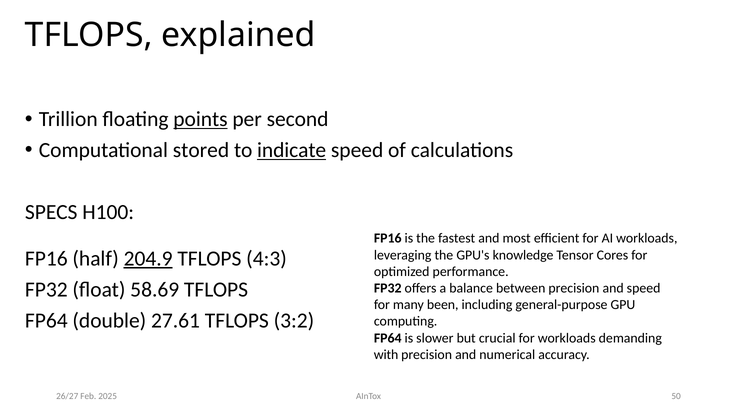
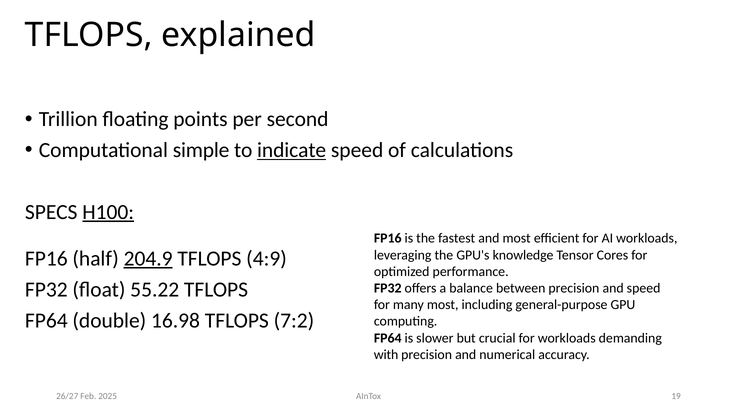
points underline: present -> none
stored: stored -> simple
H100 underline: none -> present
4:3: 4:3 -> 4:9
58.69: 58.69 -> 55.22
many been: been -> most
27.61: 27.61 -> 16.98
3:2: 3:2 -> 7:2
50: 50 -> 19
